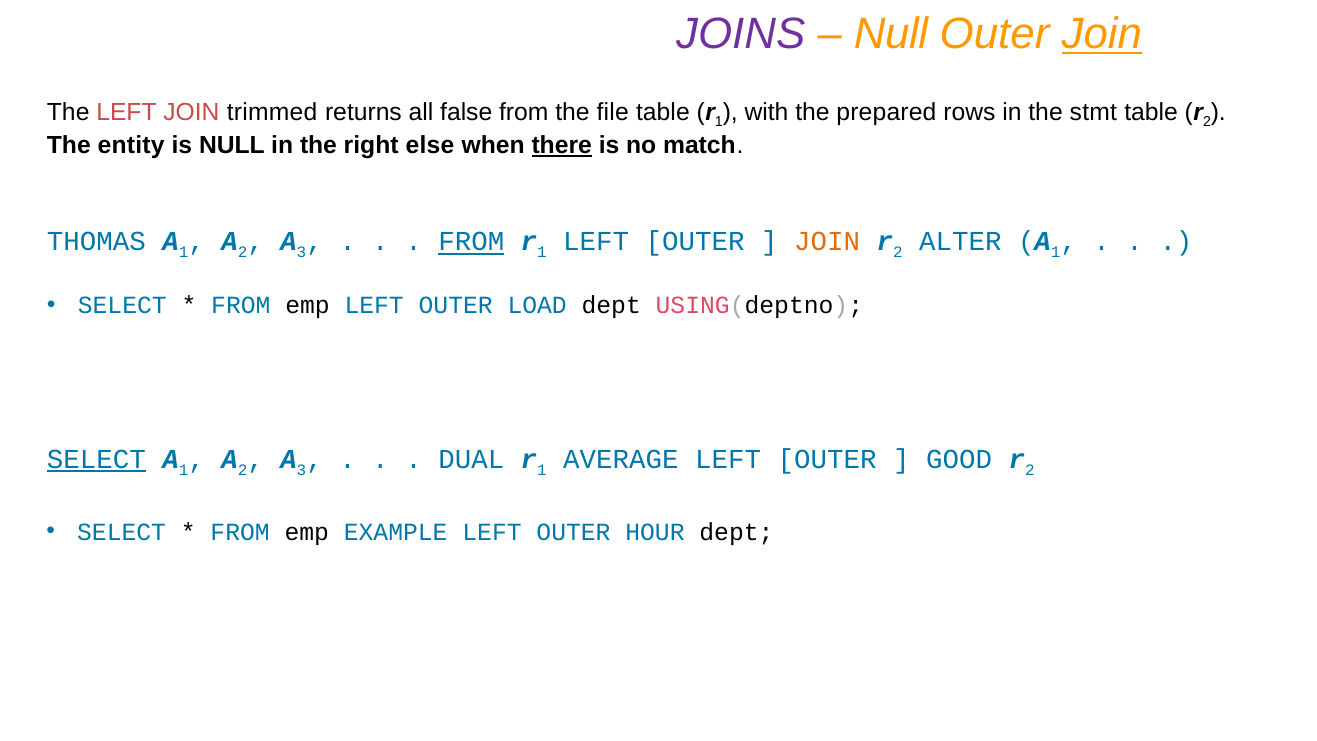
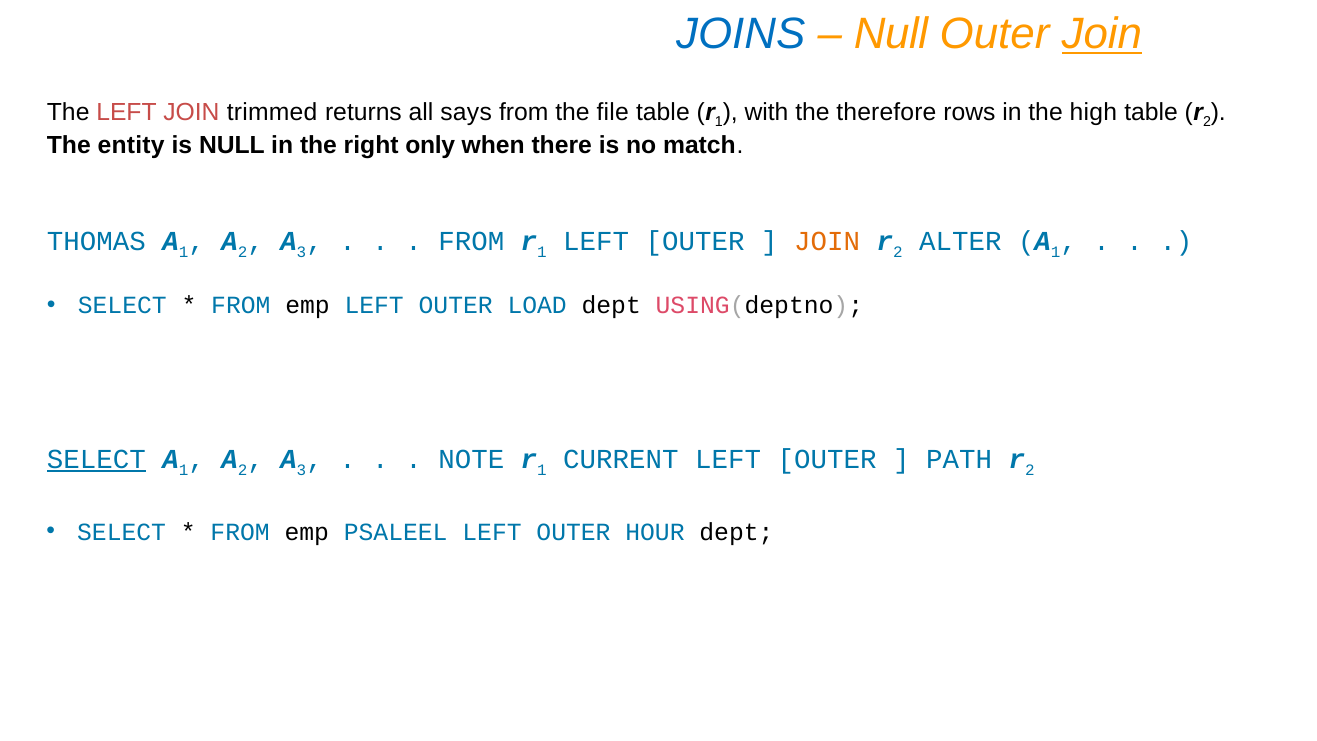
JOINS colour: purple -> blue
false: false -> says
prepared: prepared -> therefore
stmt: stmt -> high
else: else -> only
there underline: present -> none
FROM at (471, 242) underline: present -> none
DUAL: DUAL -> NOTE
AVERAGE: AVERAGE -> CURRENT
GOOD: GOOD -> PATH
EXAMPLE: EXAMPLE -> PSALEEL
